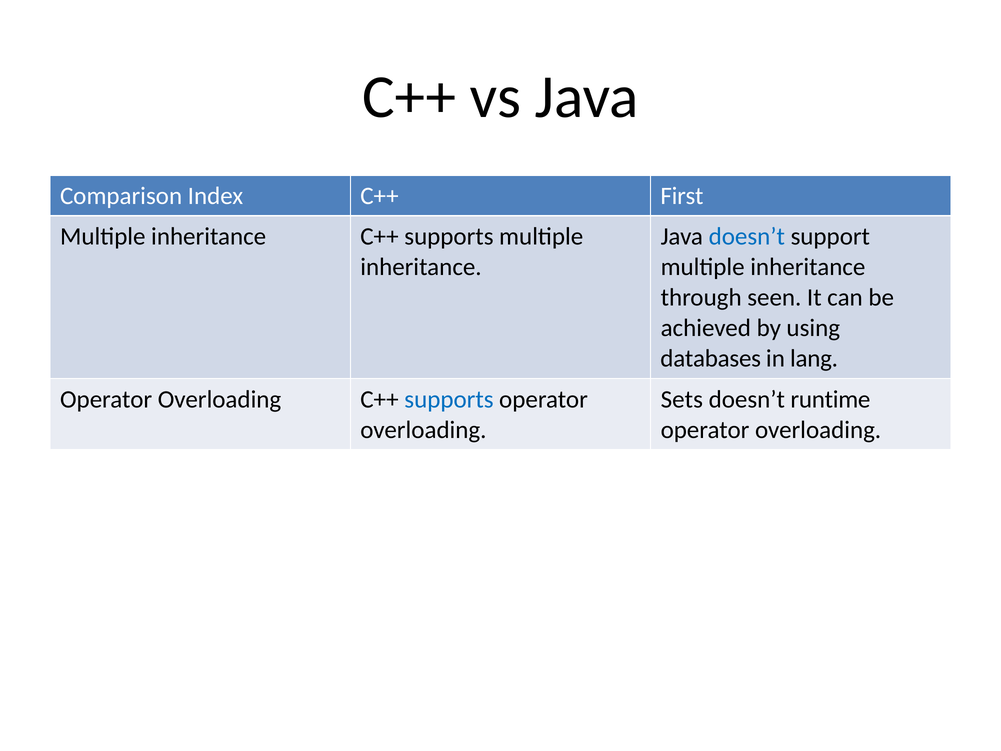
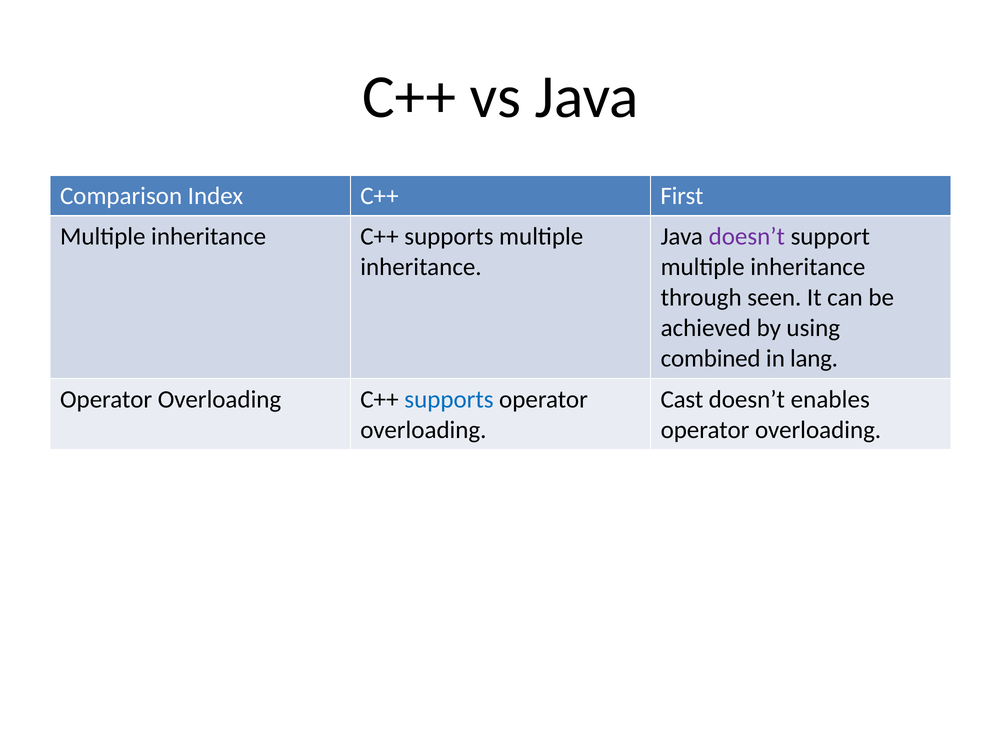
doesn’t at (747, 236) colour: blue -> purple
databases: databases -> combined
Sets: Sets -> Cast
runtime: runtime -> enables
